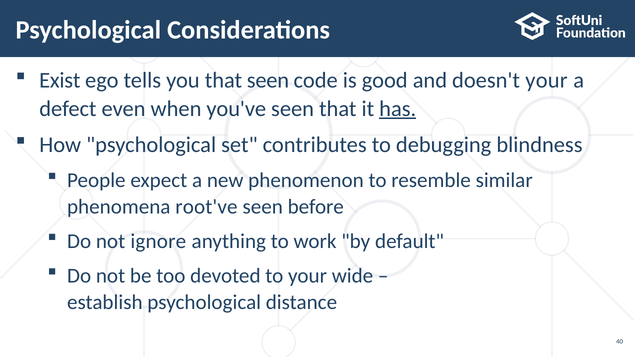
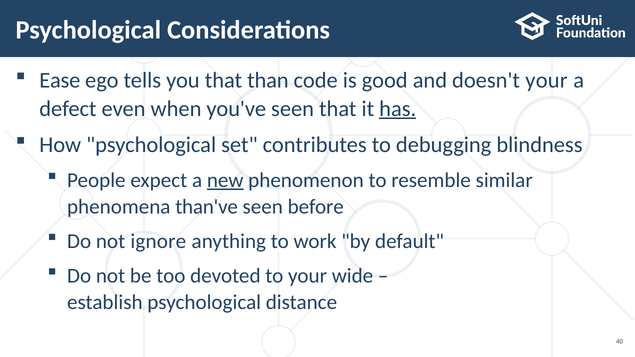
Exist: Exist -> Ease
that seen: seen -> than
new underline: none -> present
root've: root've -> than've
